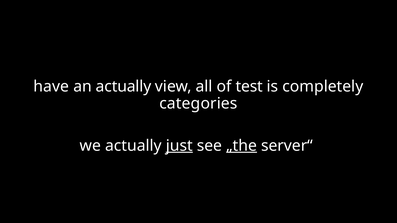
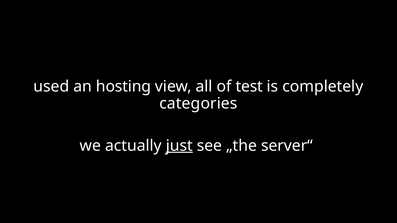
have: have -> used
an actually: actually -> hosting
„the underline: present -> none
